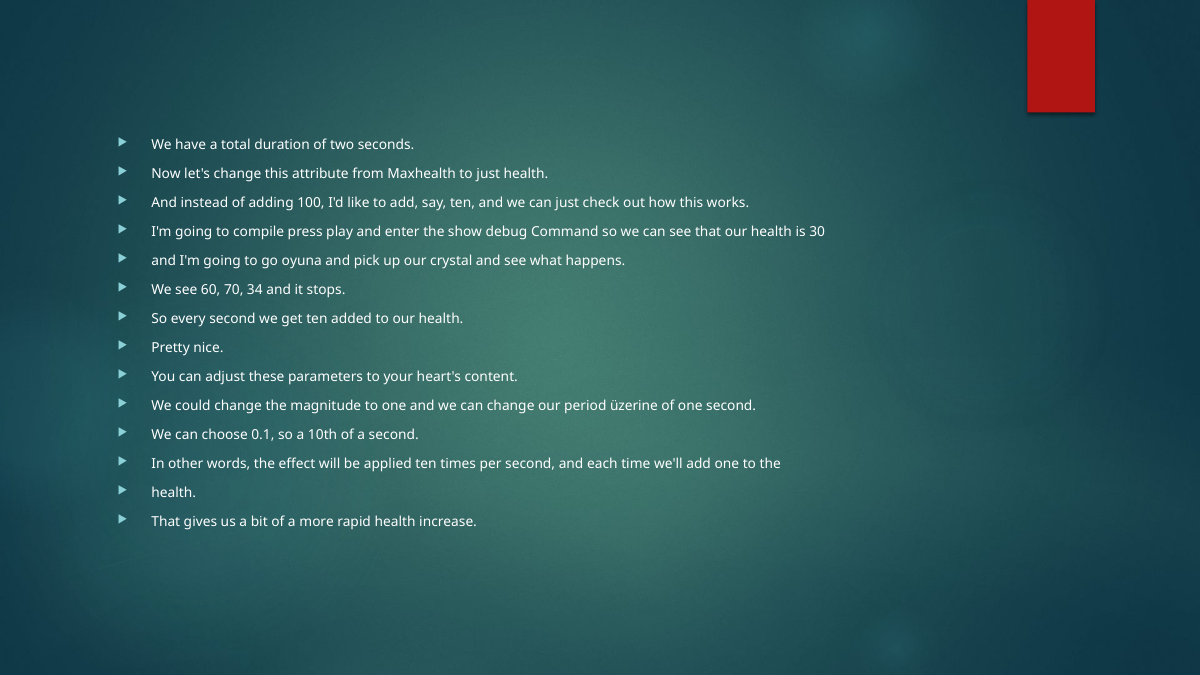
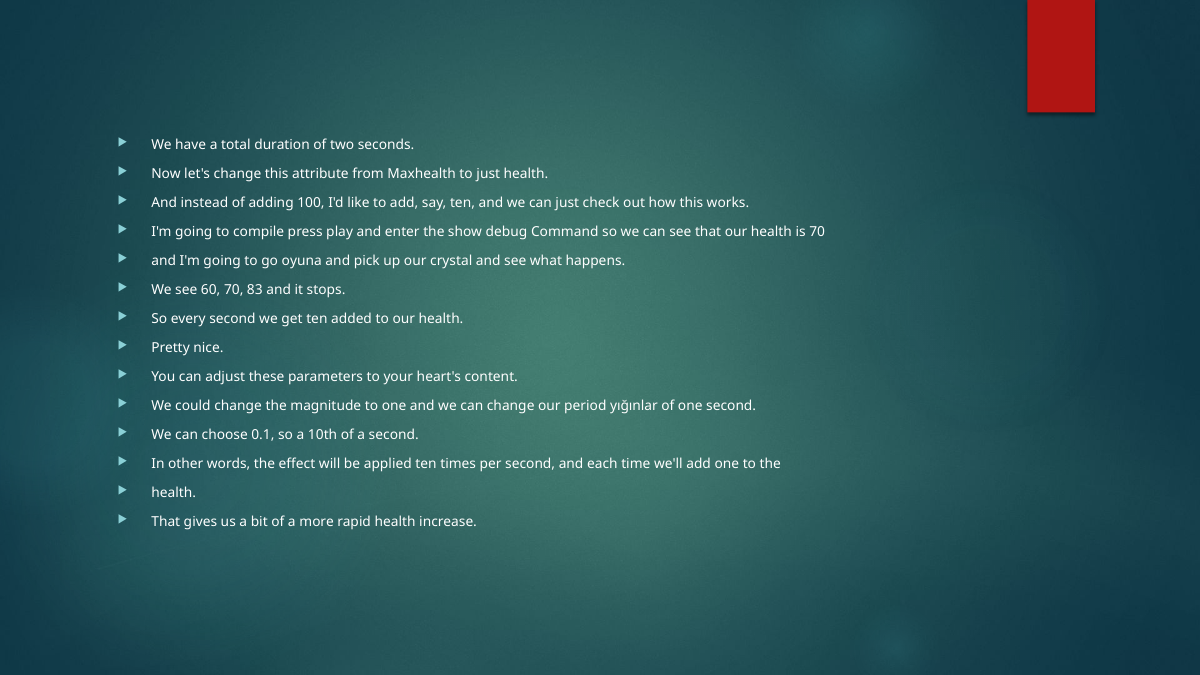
is 30: 30 -> 70
34: 34 -> 83
üzerine: üzerine -> yığınlar
